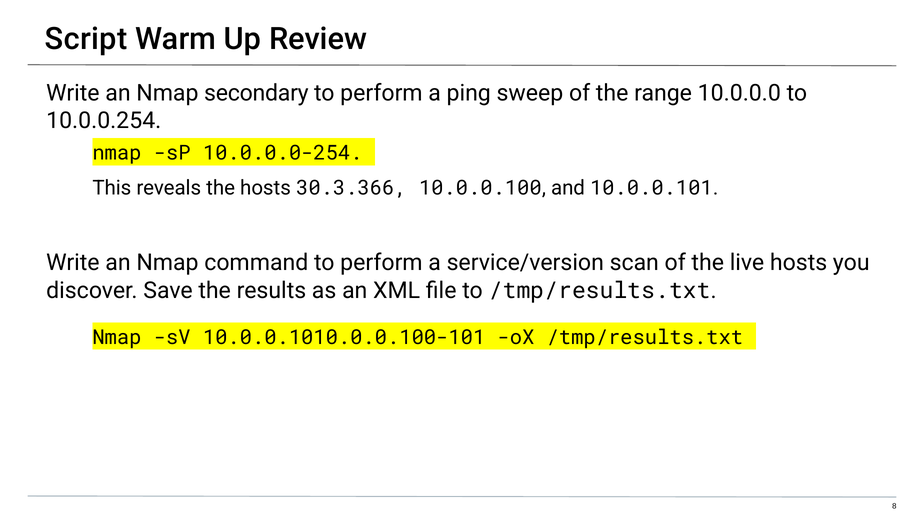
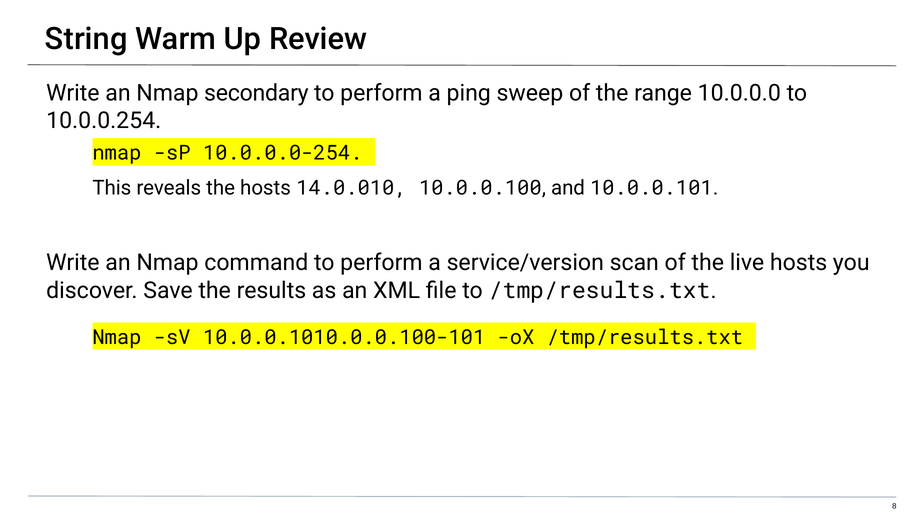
Script: Script -> String
30.3.366: 30.3.366 -> 14.0.010
